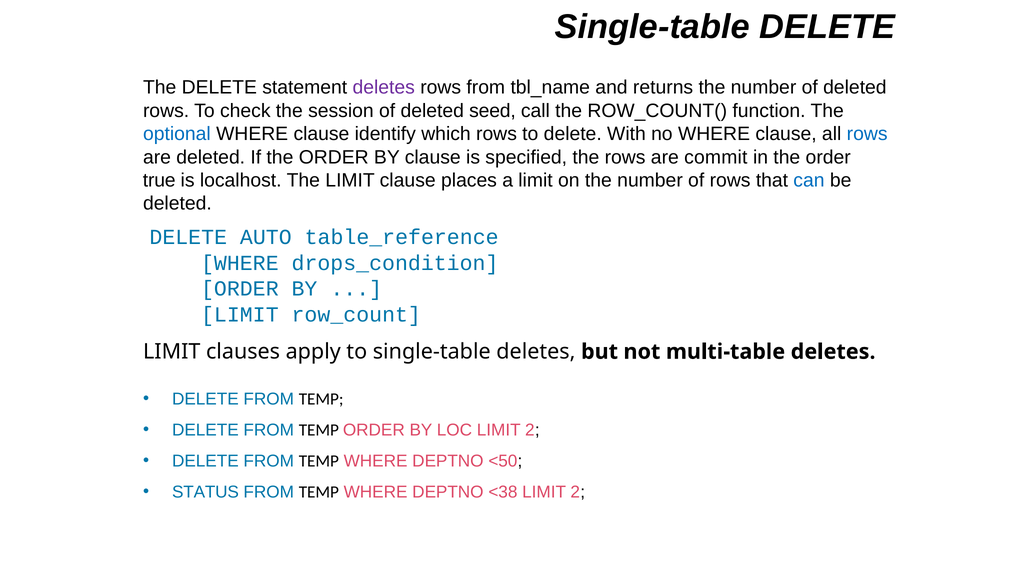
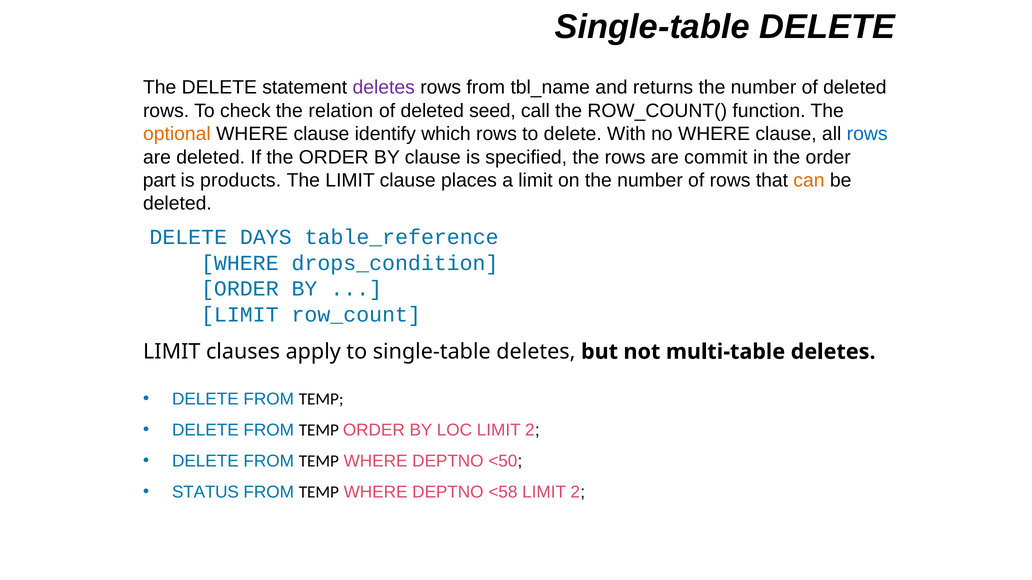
session: session -> relation
optional colour: blue -> orange
true: true -> part
localhost: localhost -> products
can colour: blue -> orange
AUTO: AUTO -> DAYS
<38: <38 -> <58
